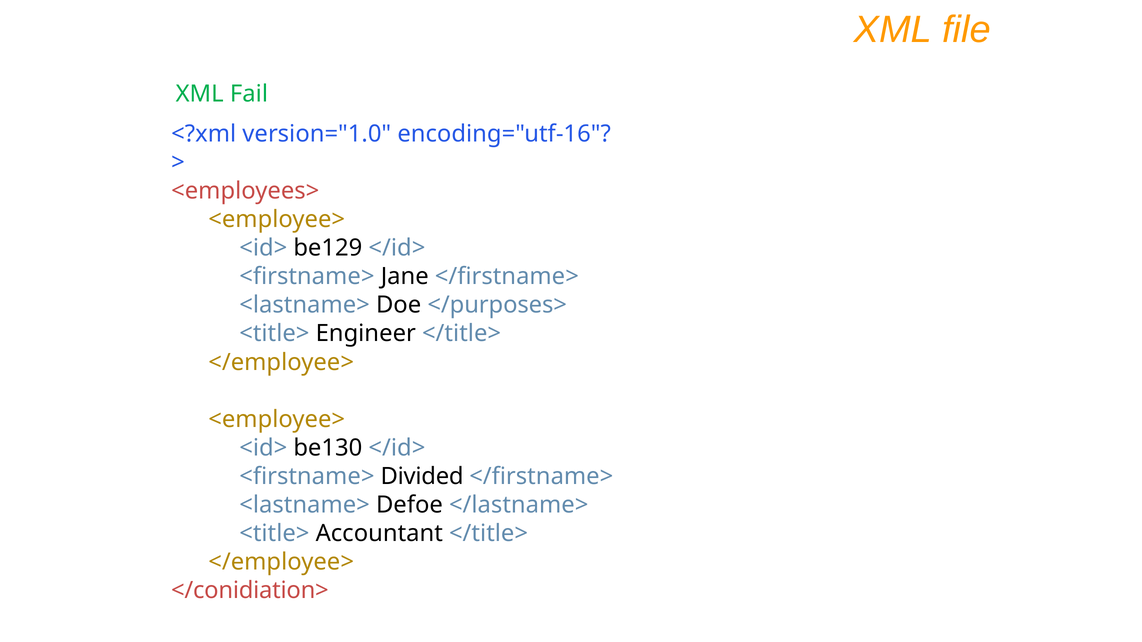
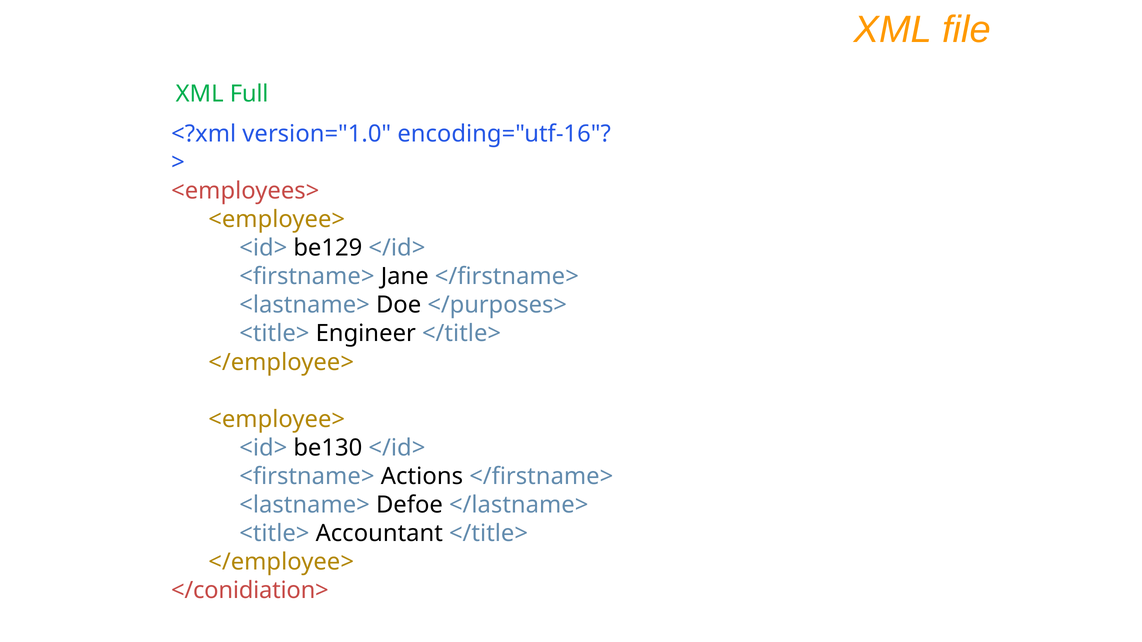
Fail: Fail -> Full
Divided: Divided -> Actions
